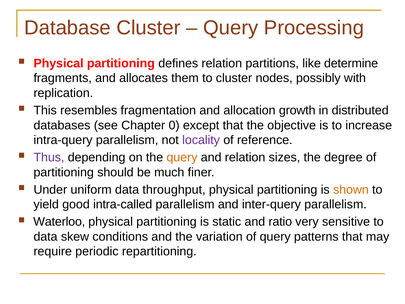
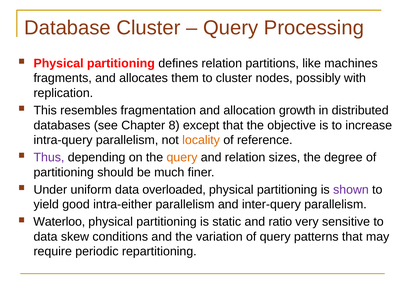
determine: determine -> machines
0: 0 -> 8
locality colour: purple -> orange
throughput: throughput -> overloaded
shown colour: orange -> purple
intra-called: intra-called -> intra-either
